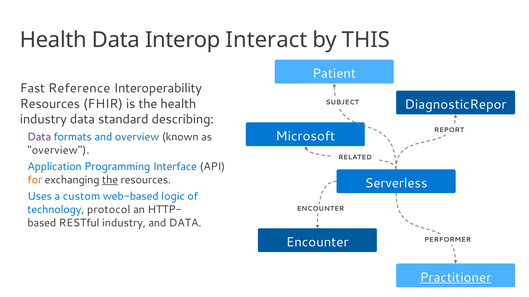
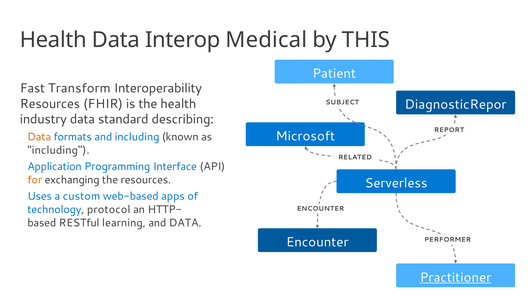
Interact: Interact -> Medical
Reference: Reference -> Transform
Data at (39, 137) colour: purple -> orange
and overview: overview -> including
overview at (58, 150): overview -> including
the at (110, 180) underline: present -> none
logic: logic -> apps
RESTful industry: industry -> learning
